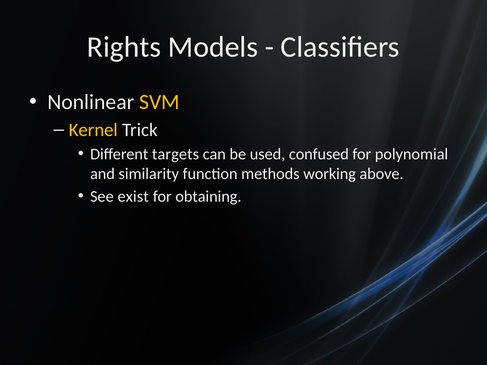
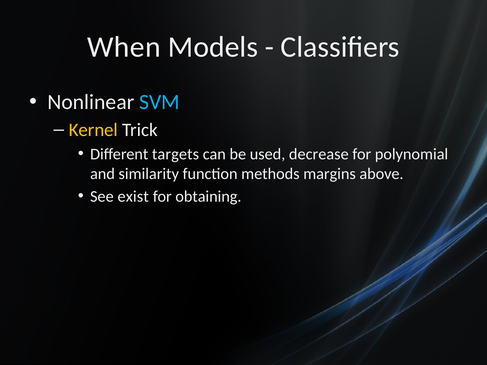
Rights: Rights -> When
SVM colour: yellow -> light blue
confused: confused -> decrease
working: working -> margins
